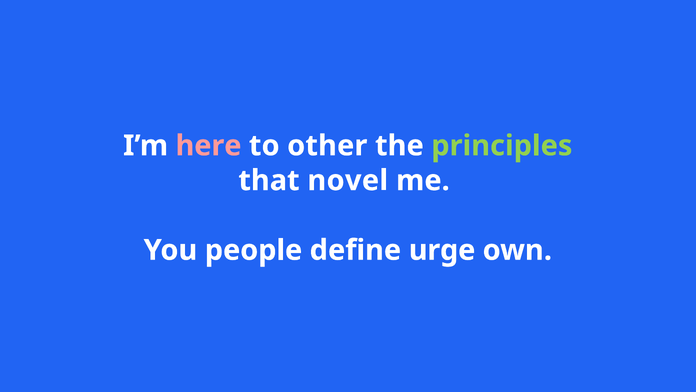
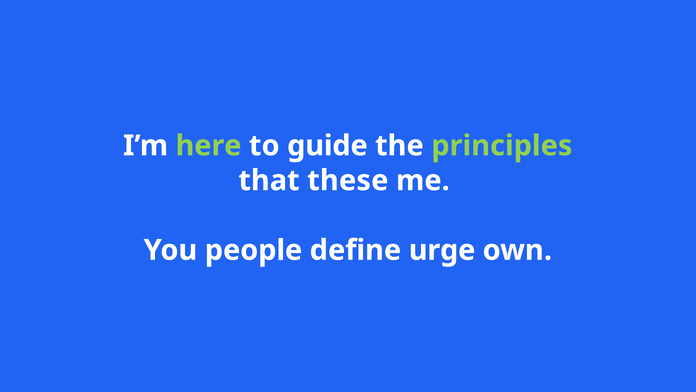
here colour: pink -> light green
other: other -> guide
novel: novel -> these
